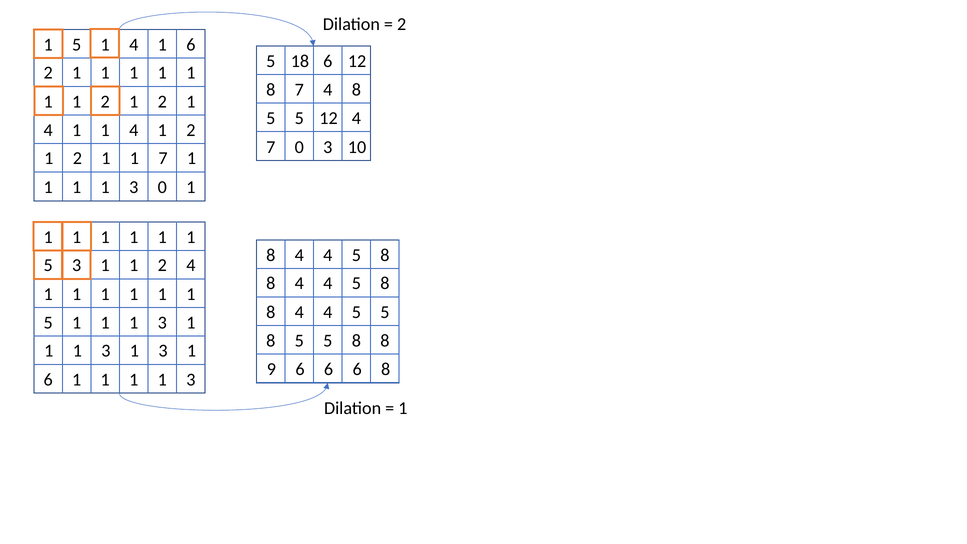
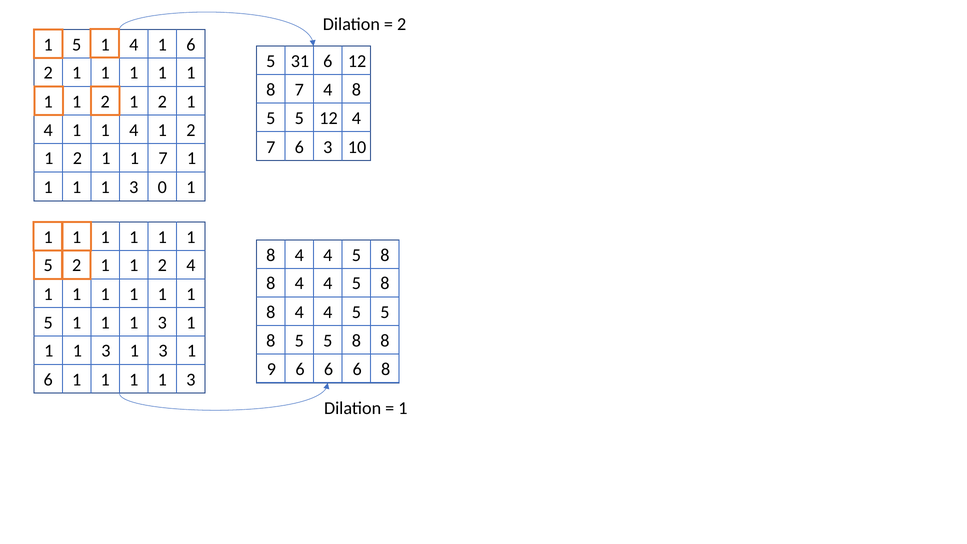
18: 18 -> 31
7 0: 0 -> 6
5 3: 3 -> 2
